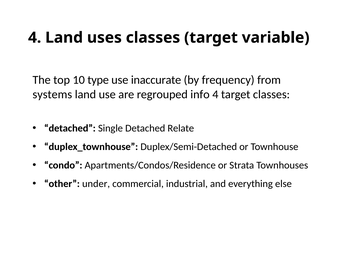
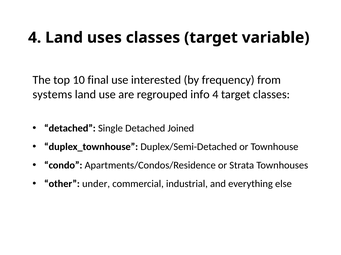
type: type -> final
inaccurate: inaccurate -> interested
Relate: Relate -> Joined
